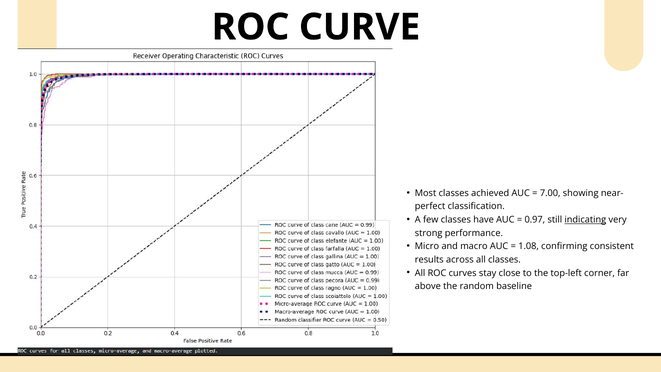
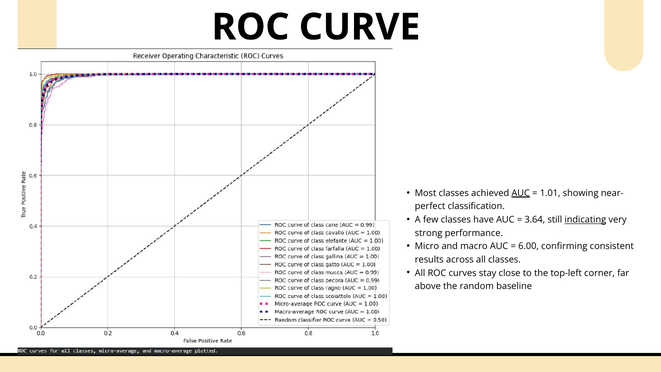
AUC at (521, 193) underline: none -> present
7.00: 7.00 -> 1.01
0.97: 0.97 -> 3.64
1.08: 1.08 -> 6.00
